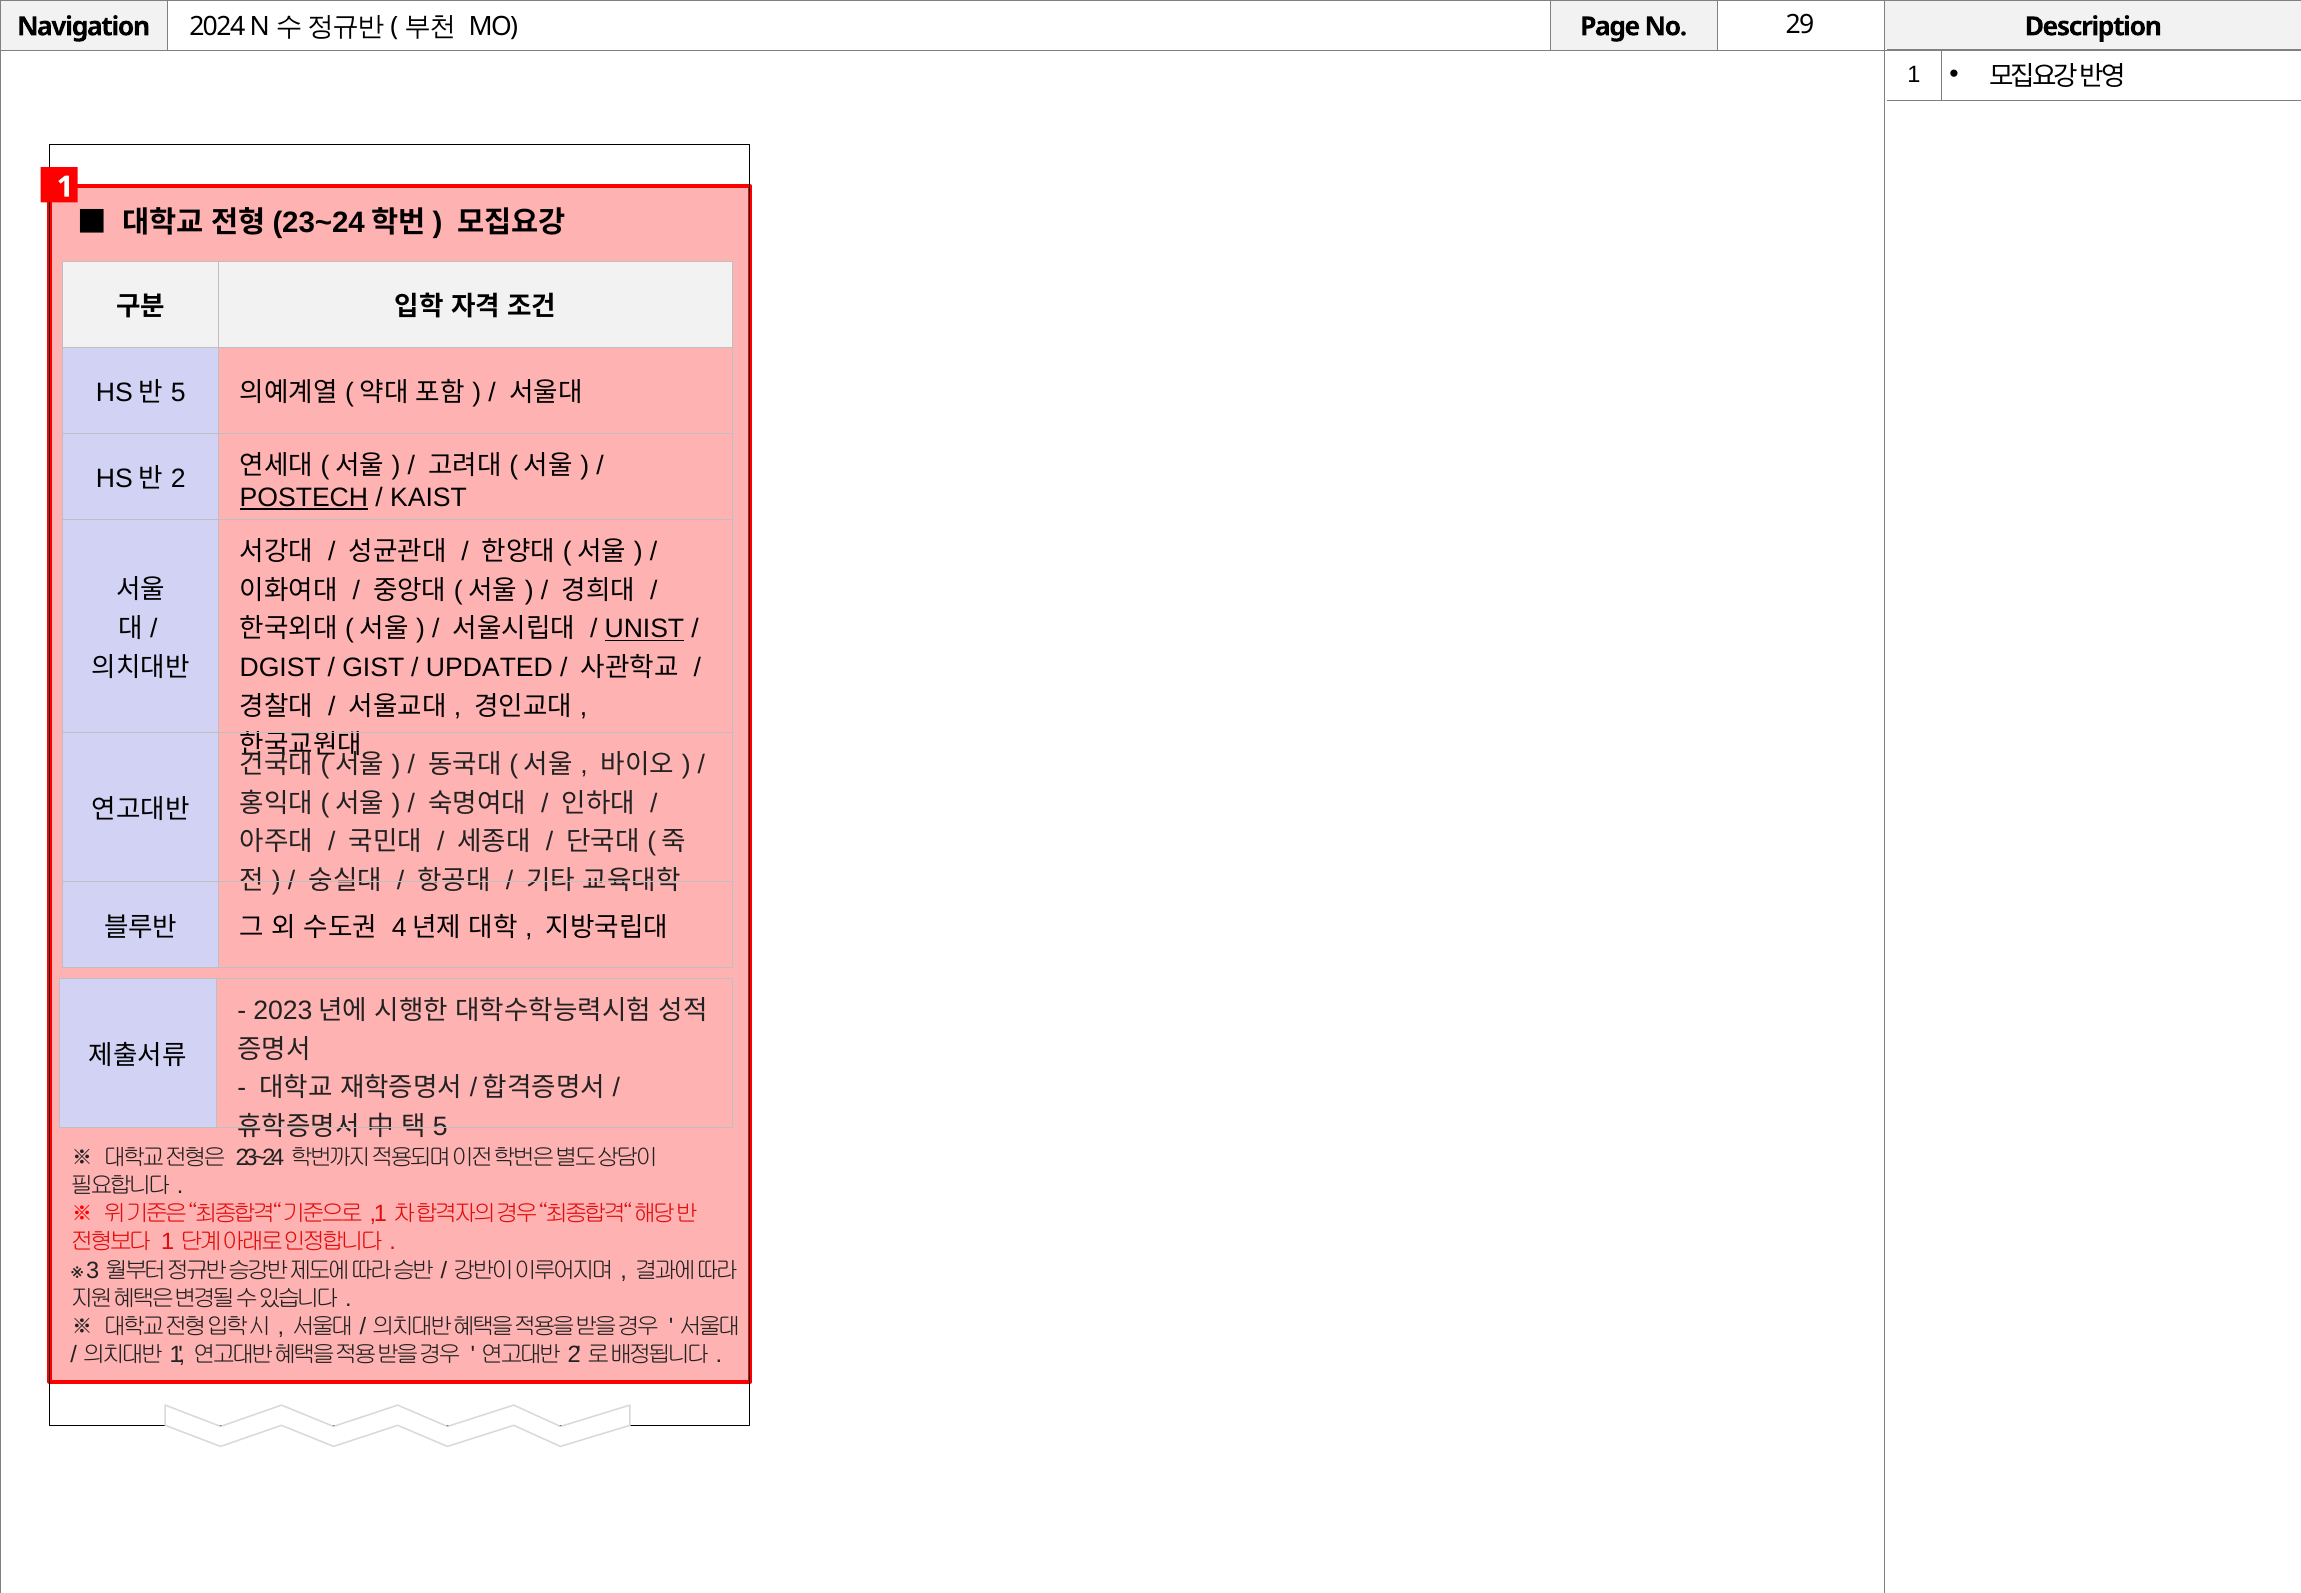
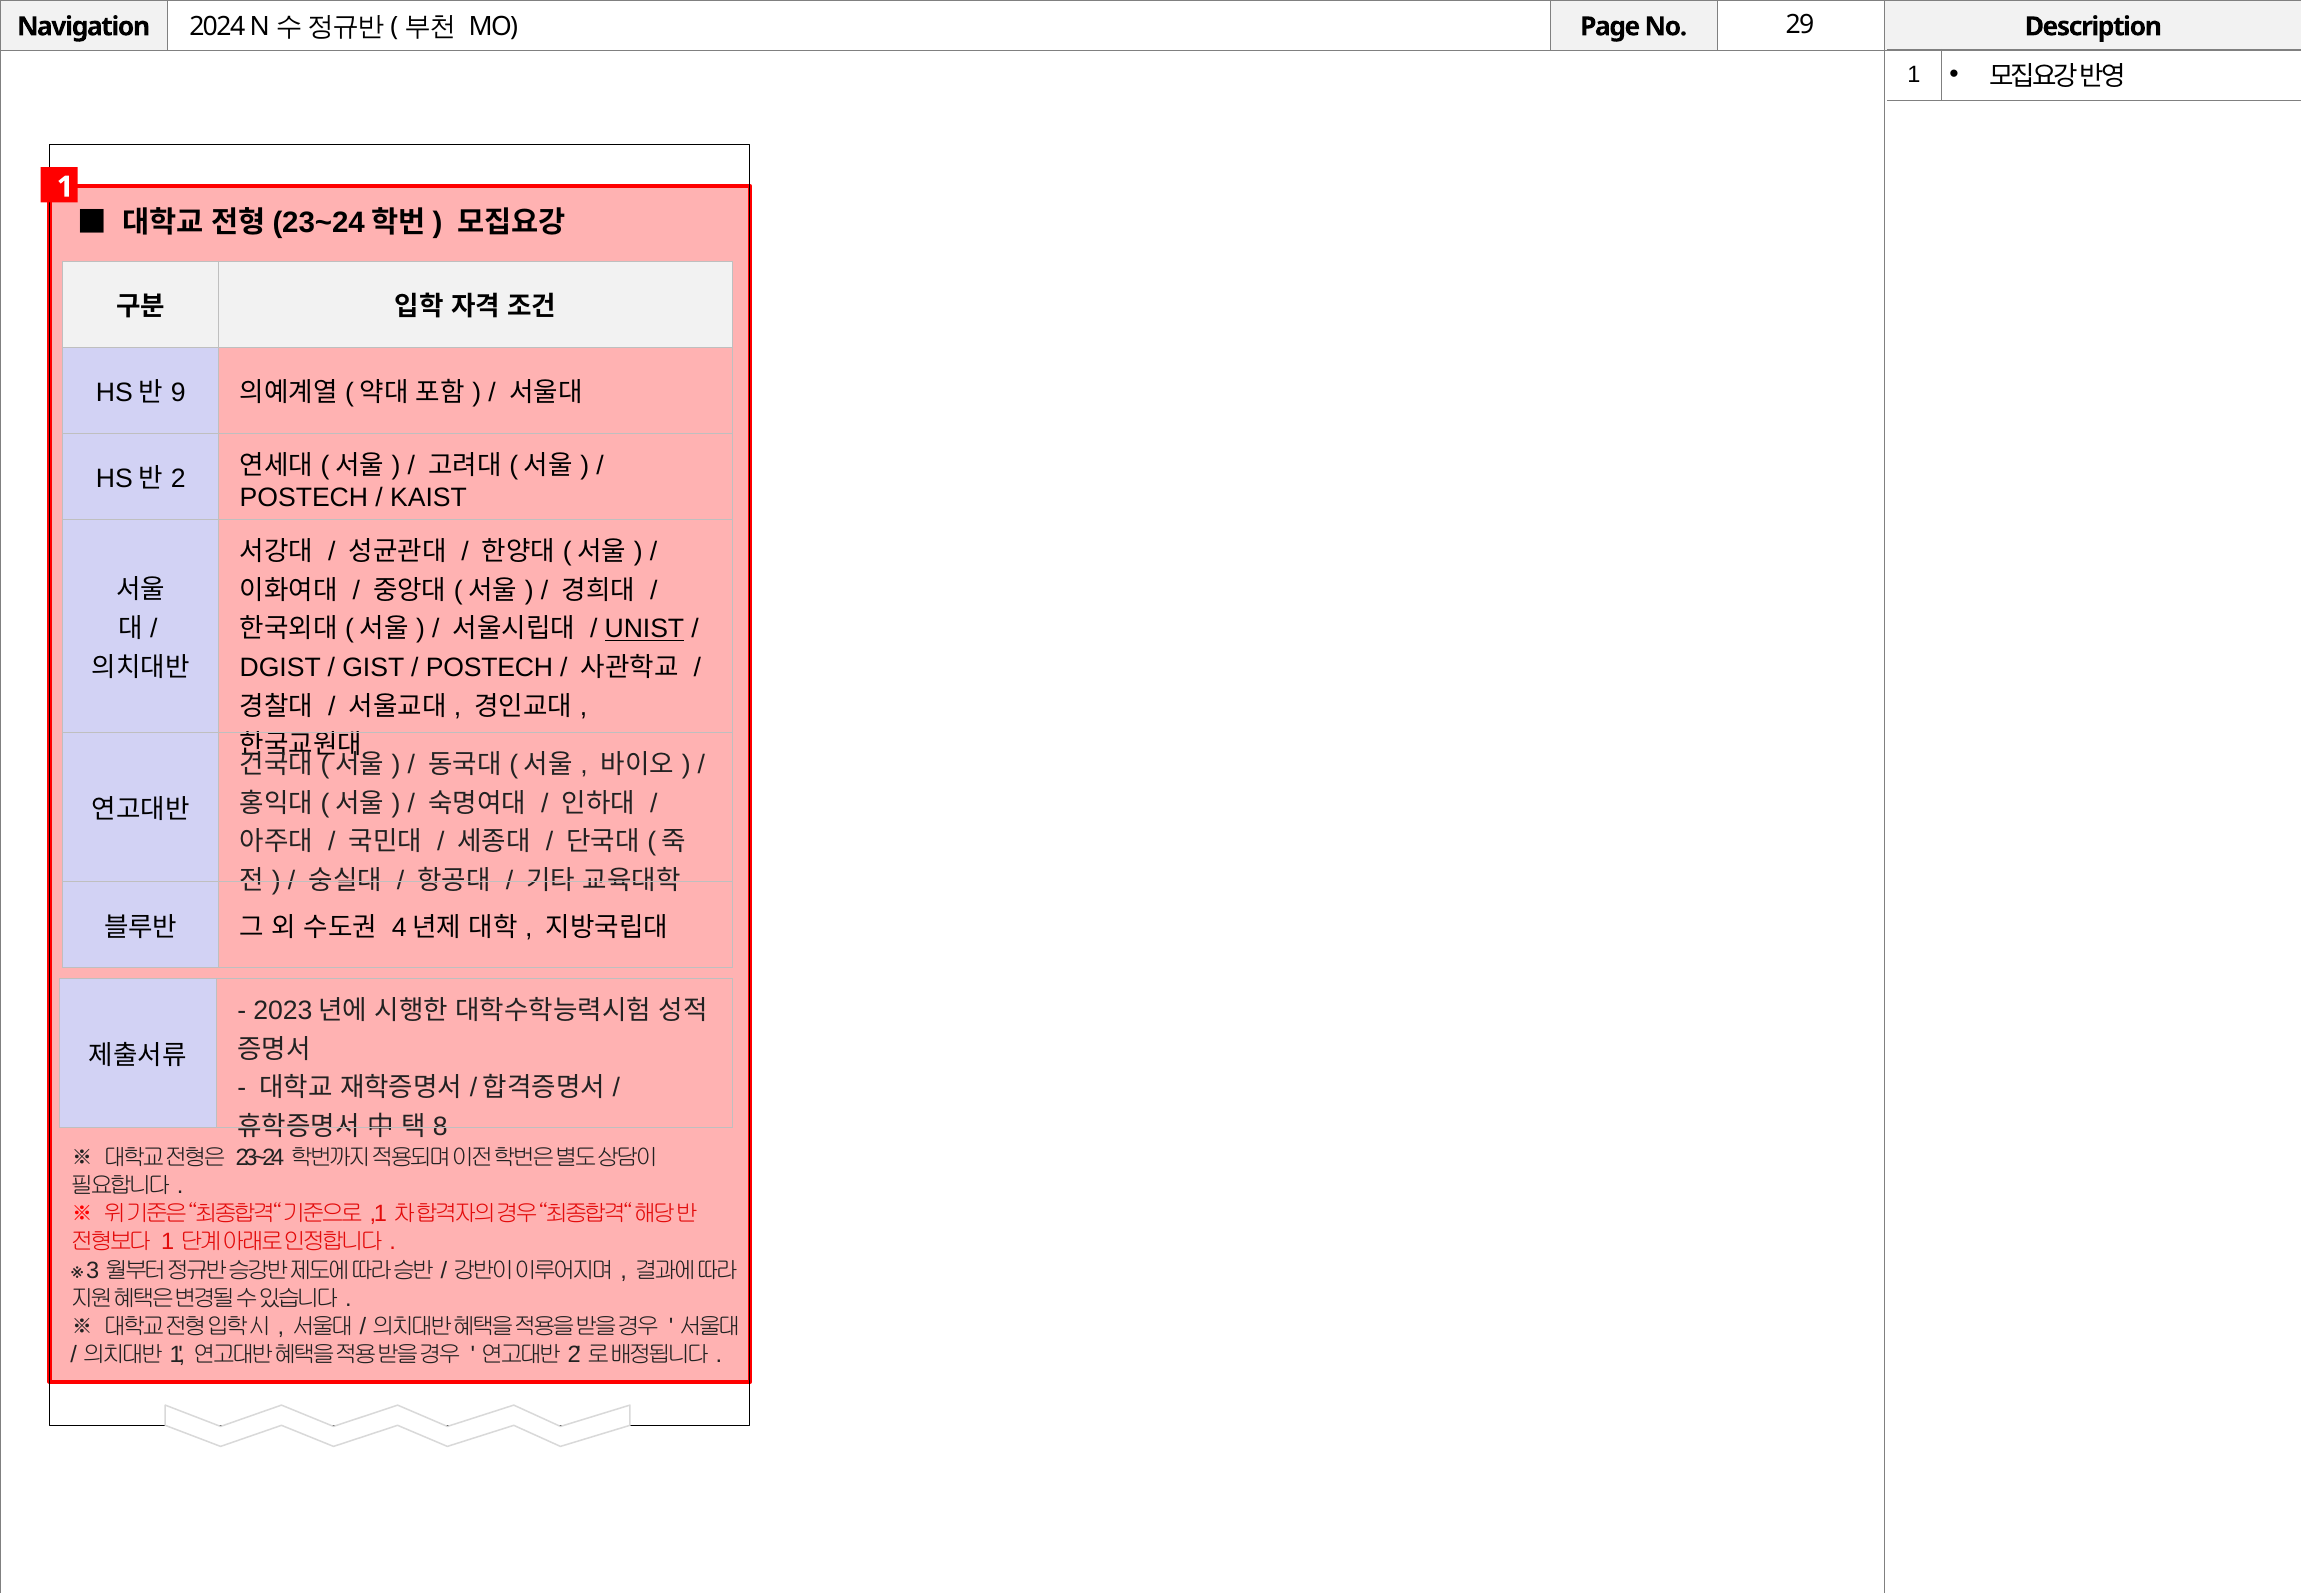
5 at (178, 393): 5 -> 9
POSTECH at (304, 498) underline: present -> none
UPDATED at (489, 668): UPDATED -> POSTECH
5 at (440, 1127): 5 -> 8
